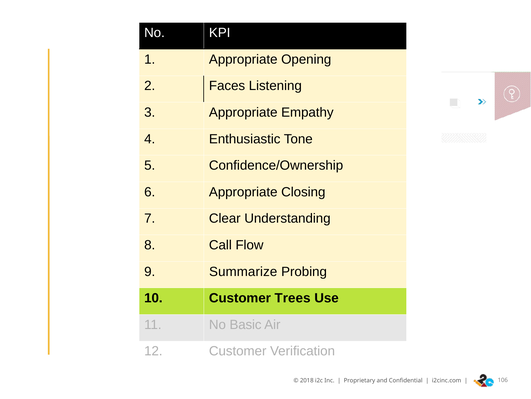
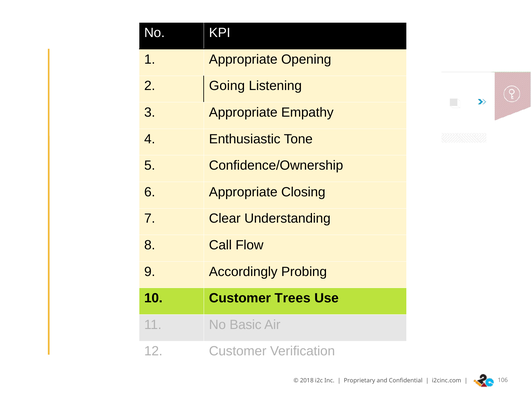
Faces: Faces -> Going
Summarize: Summarize -> Accordingly
